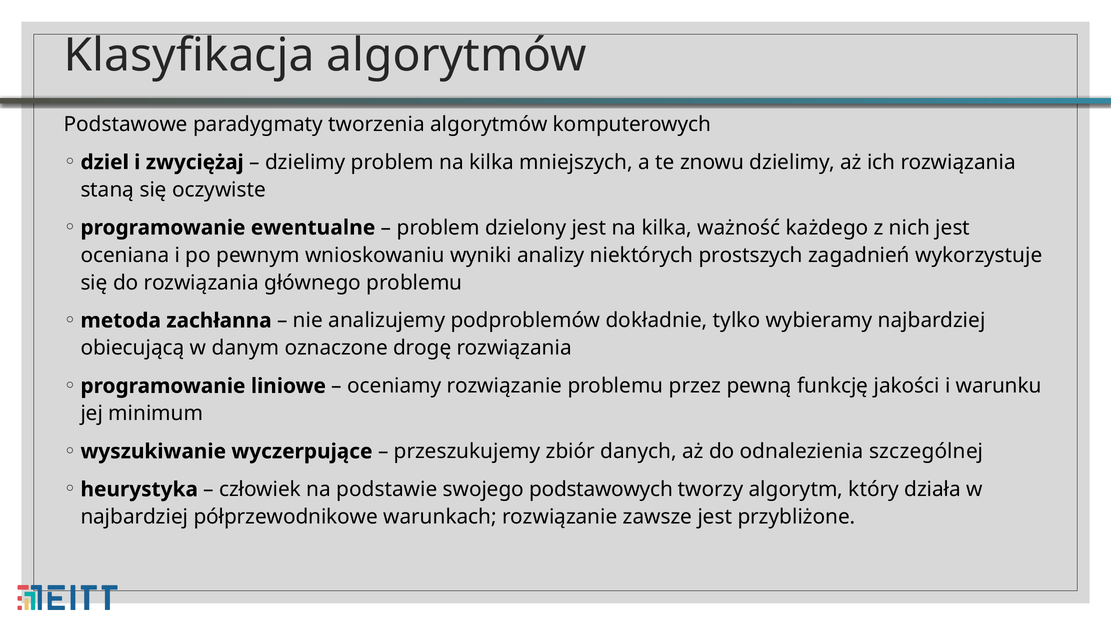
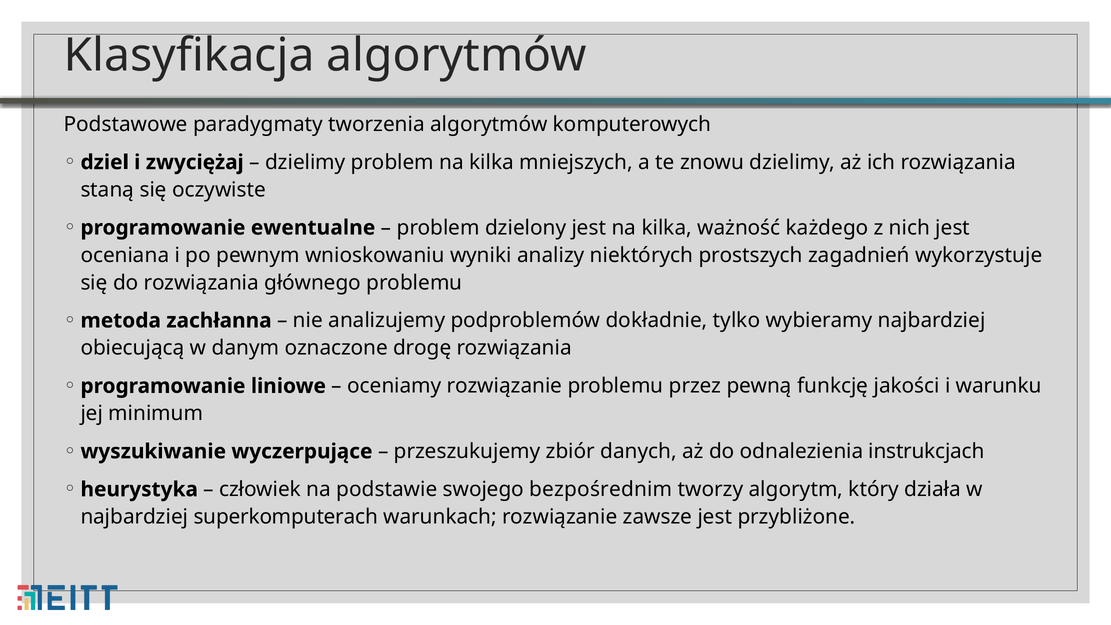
szczególnej: szczególnej -> instrukcjach
podstawowych: podstawowych -> bezpośrednim
półprzewodnikowe: półprzewodnikowe -> superkomputerach
